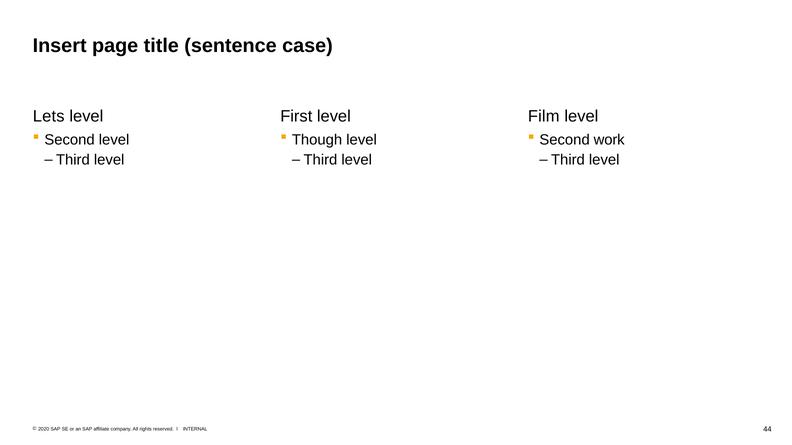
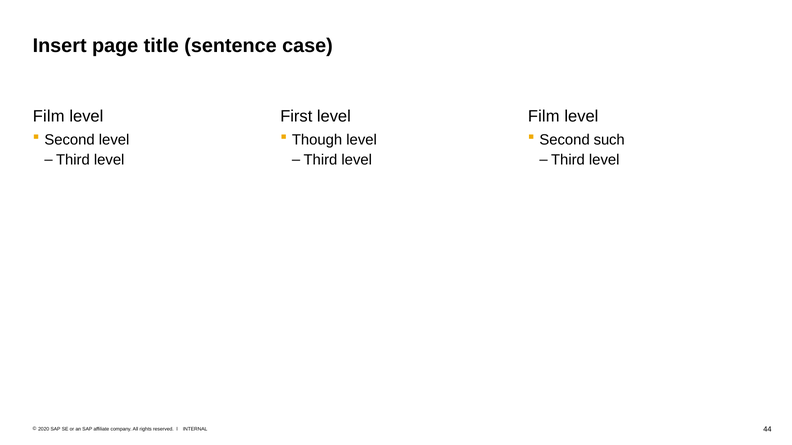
Lets at (49, 116): Lets -> Film
work: work -> such
